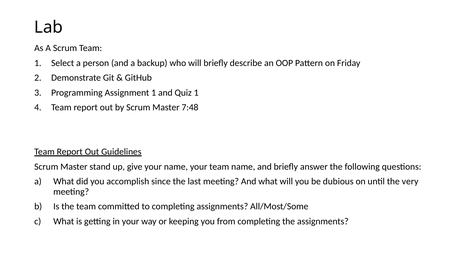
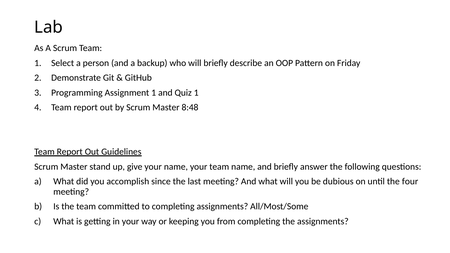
7:48: 7:48 -> 8:48
very: very -> four
